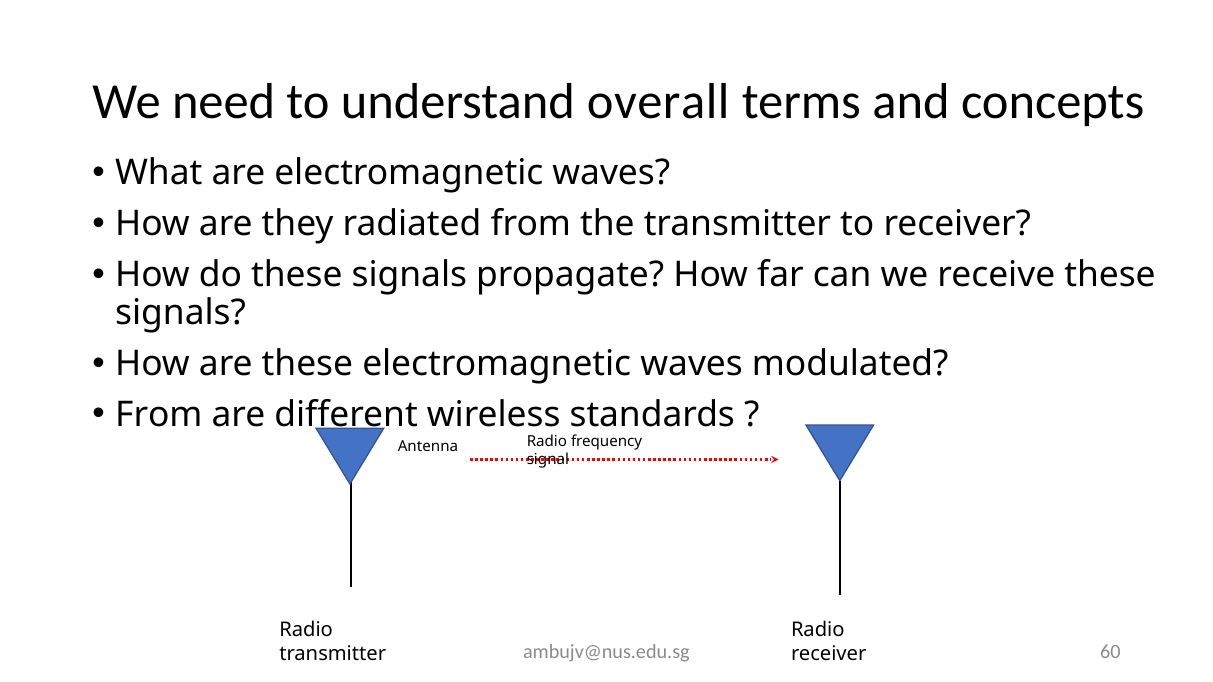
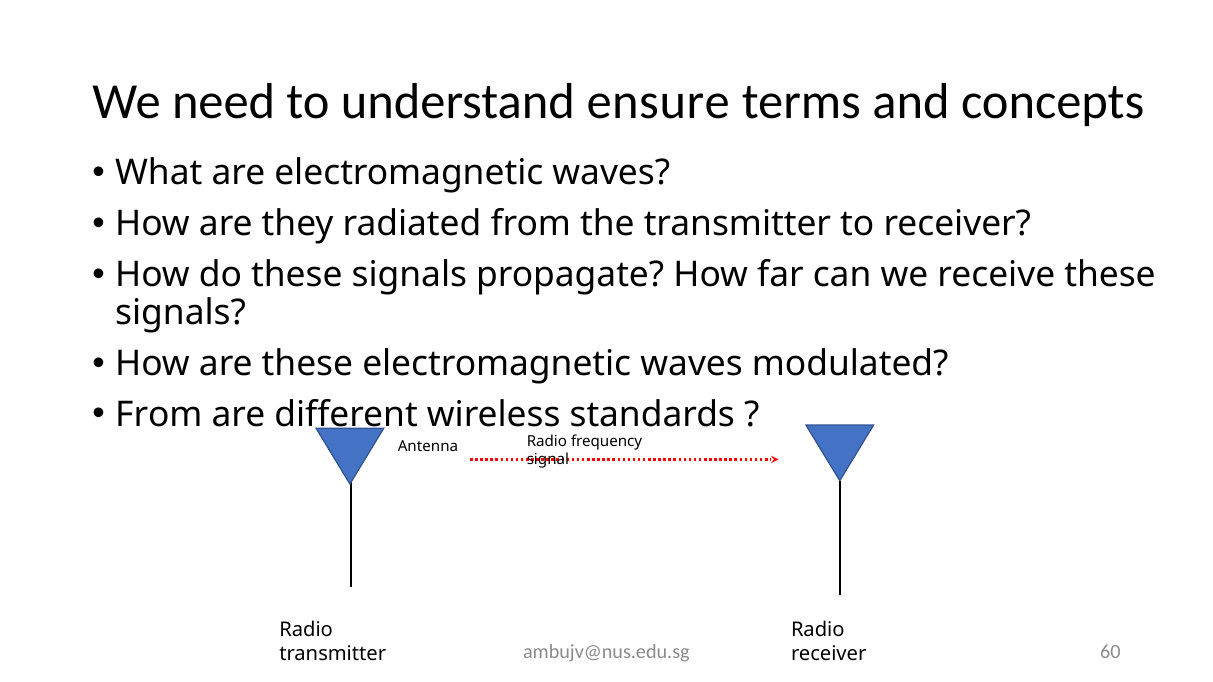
overall: overall -> ensure
